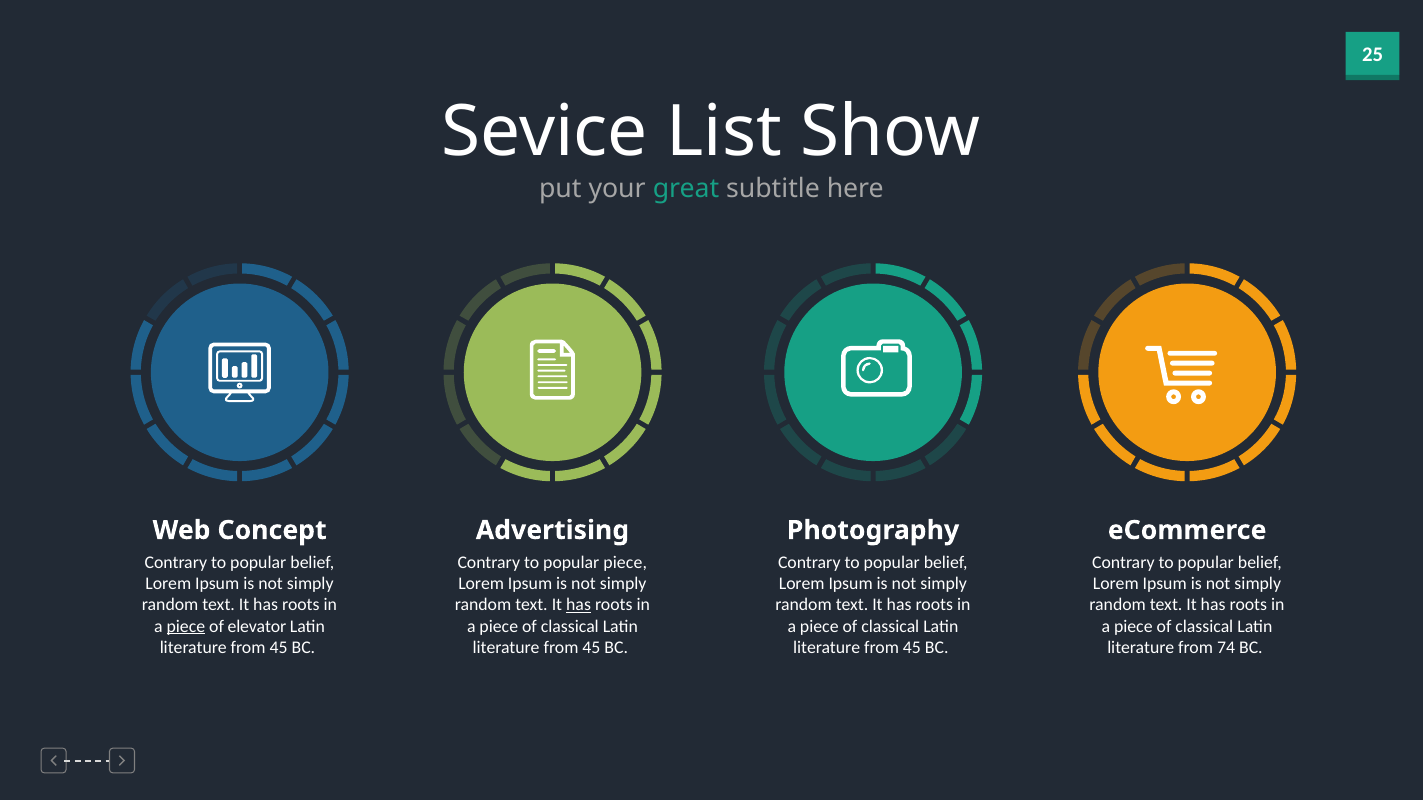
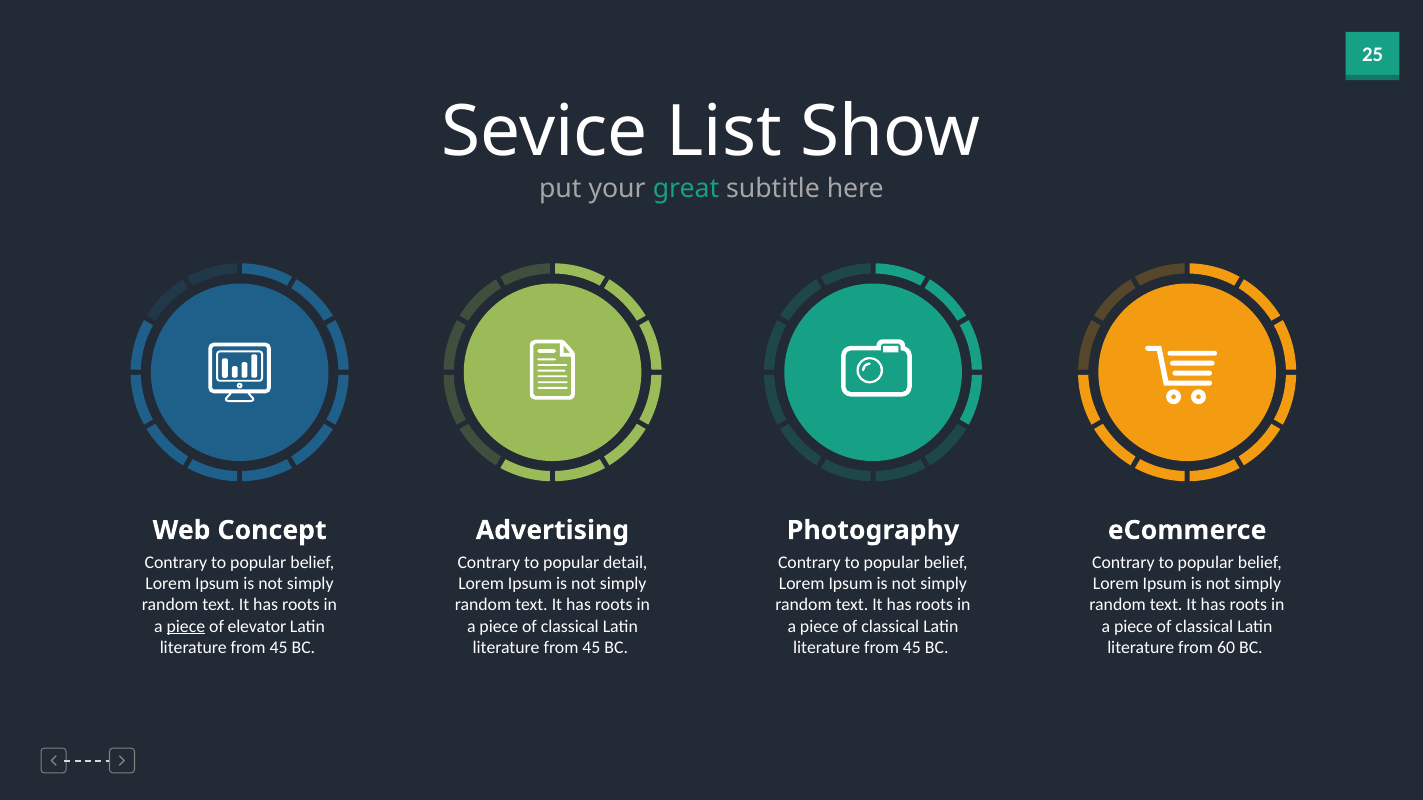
popular piece: piece -> detail
has at (579, 605) underline: present -> none
74: 74 -> 60
